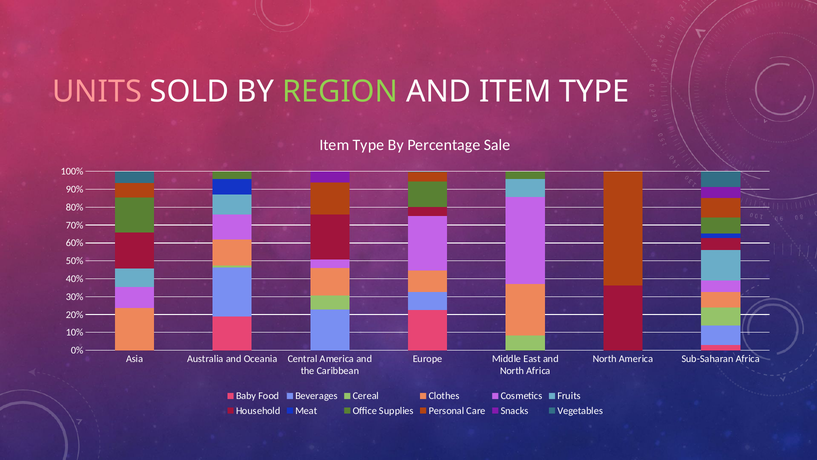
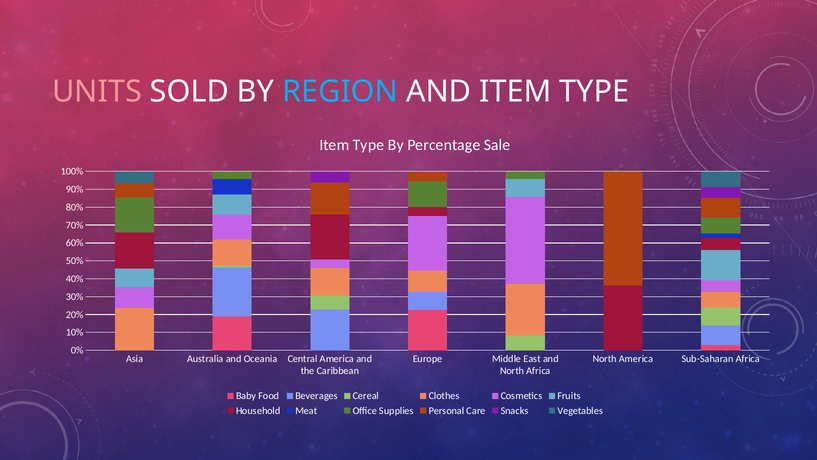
REGION colour: light green -> light blue
